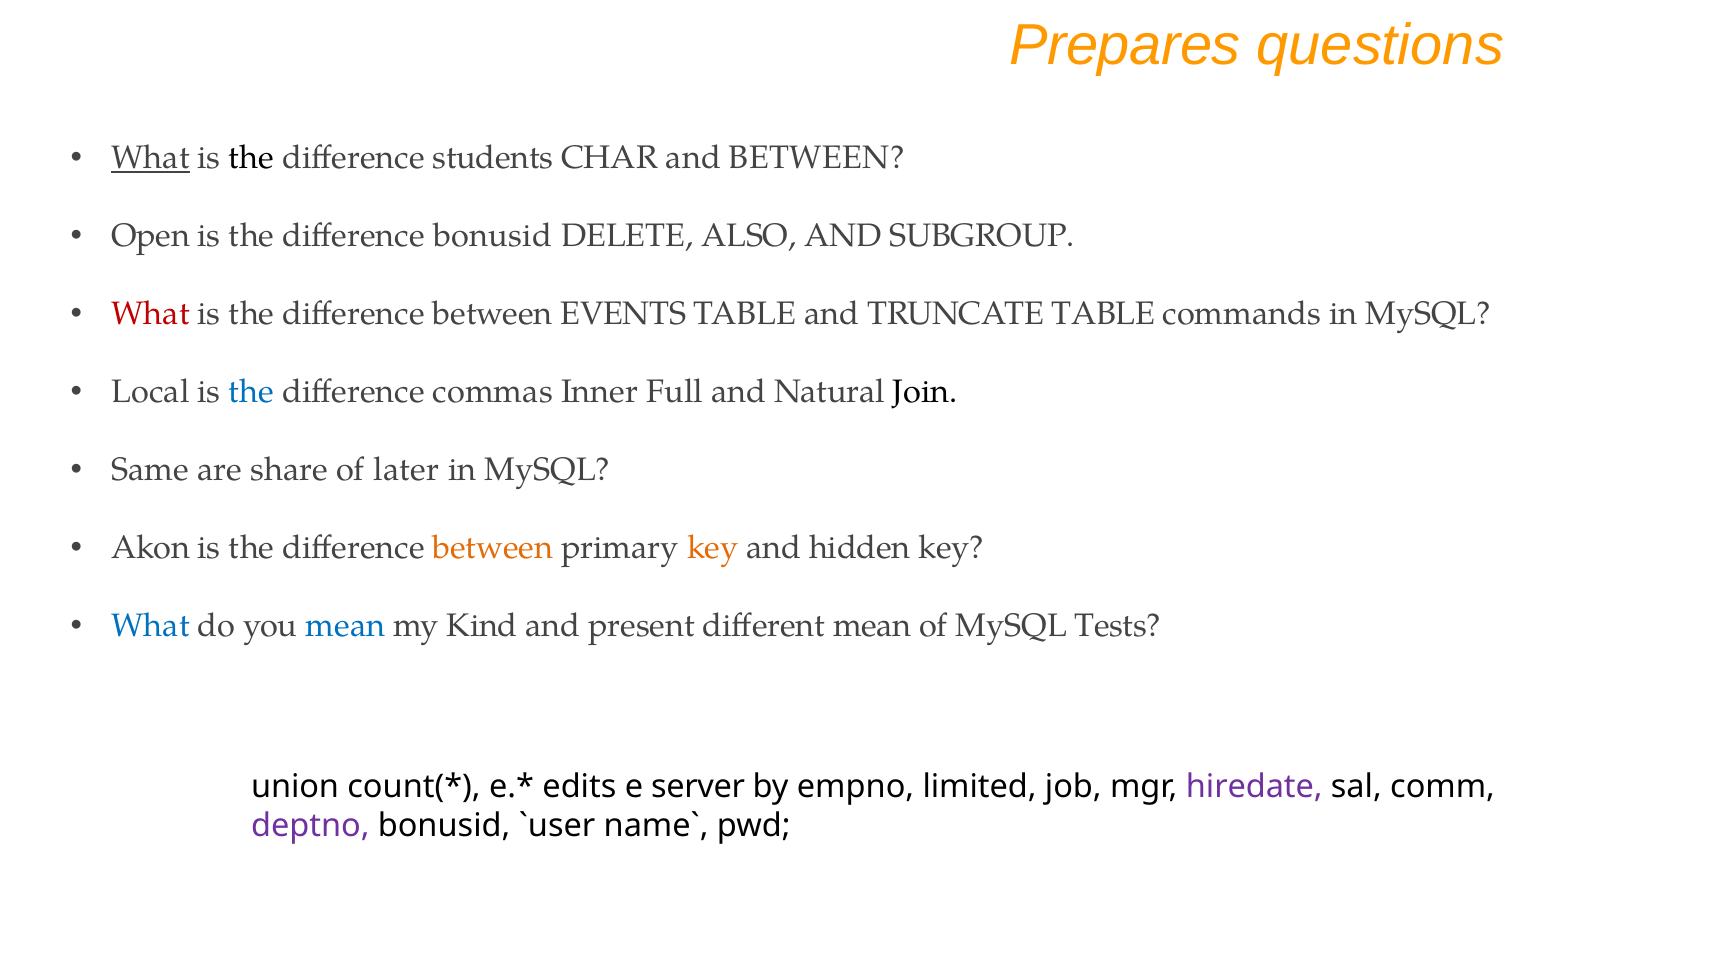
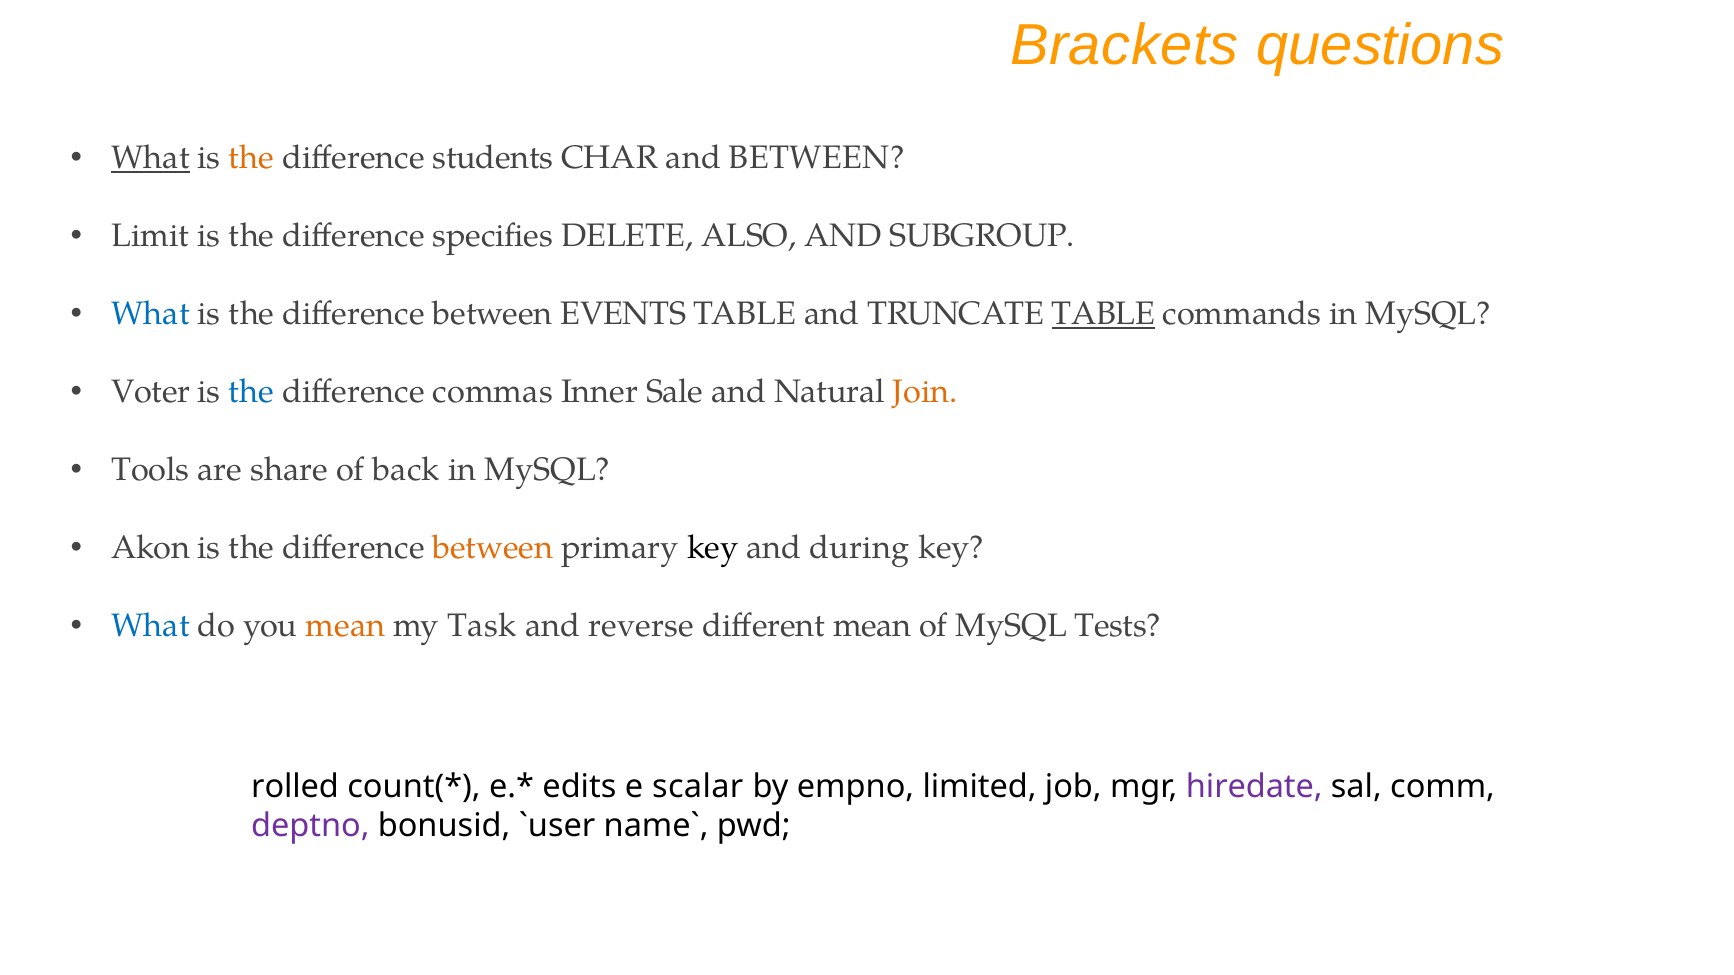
Prepares: Prepares -> Brackets
the at (252, 158) colour: black -> orange
Open: Open -> Limit
difference bonusid: bonusid -> specifies
What at (150, 314) colour: red -> blue
TABLE at (1104, 314) underline: none -> present
Local: Local -> Voter
Full: Full -> Sale
Join colour: black -> orange
Same: Same -> Tools
later: later -> back
key at (713, 548) colour: orange -> black
hidden: hidden -> during
mean at (345, 626) colour: blue -> orange
Kind: Kind -> Task
present: present -> reverse
union: union -> rolled
server: server -> scalar
